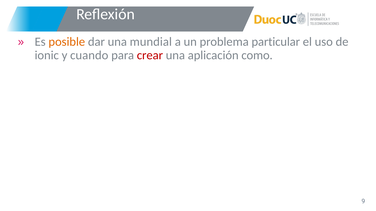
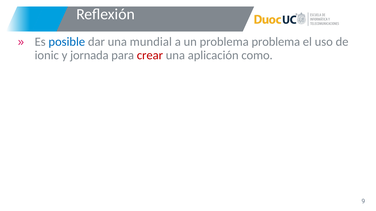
posible colour: orange -> blue
problema particular: particular -> problema
cuando: cuando -> jornada
